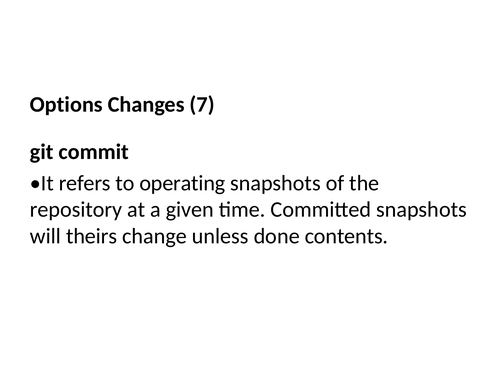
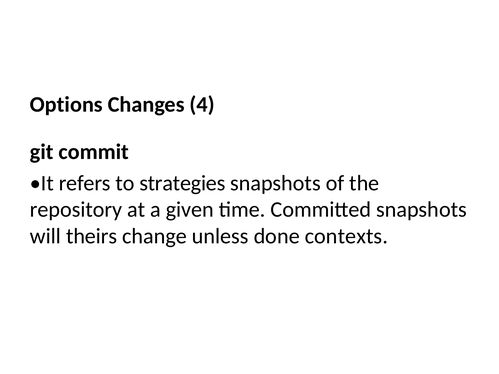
7: 7 -> 4
operating: operating -> strategies
contents: contents -> contexts
